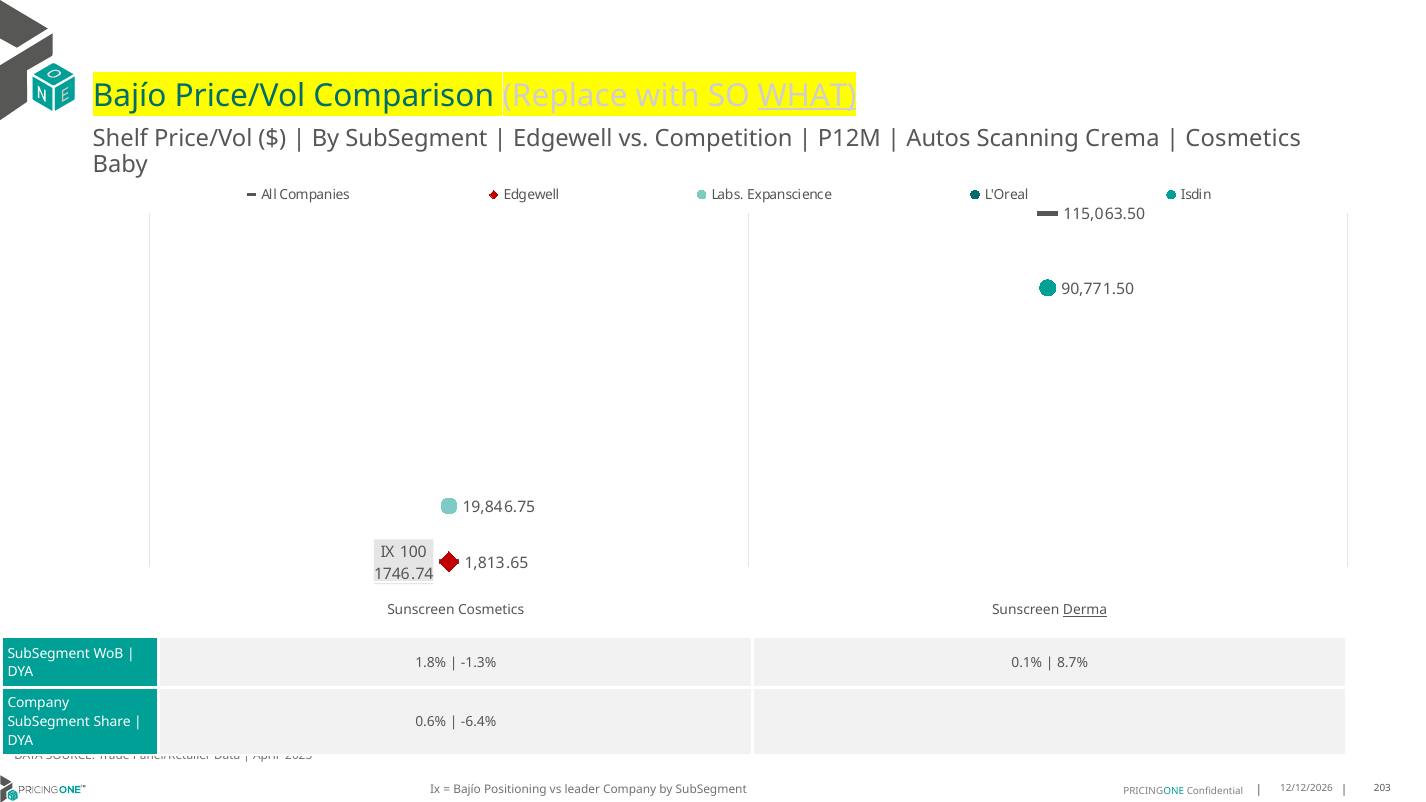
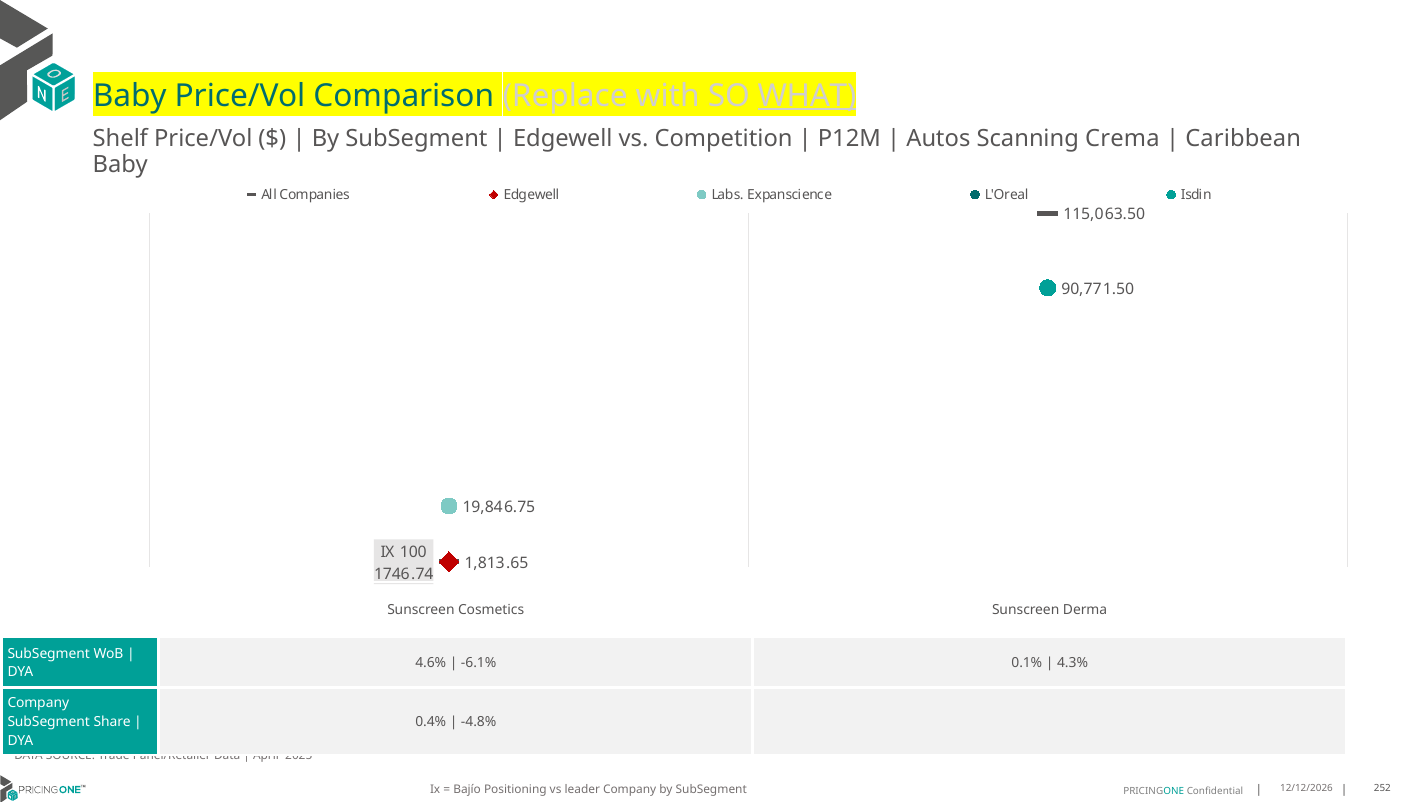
Bajío at (130, 96): Bajío -> Baby
Cosmetics at (1243, 139): Cosmetics -> Caribbean
Derma underline: present -> none
1.8%: 1.8% -> 4.6%
-1.3%: -1.3% -> -6.1%
8.7%: 8.7% -> 4.3%
0.6%: 0.6% -> 0.4%
-6.4%: -6.4% -> -4.8%
203: 203 -> 252
